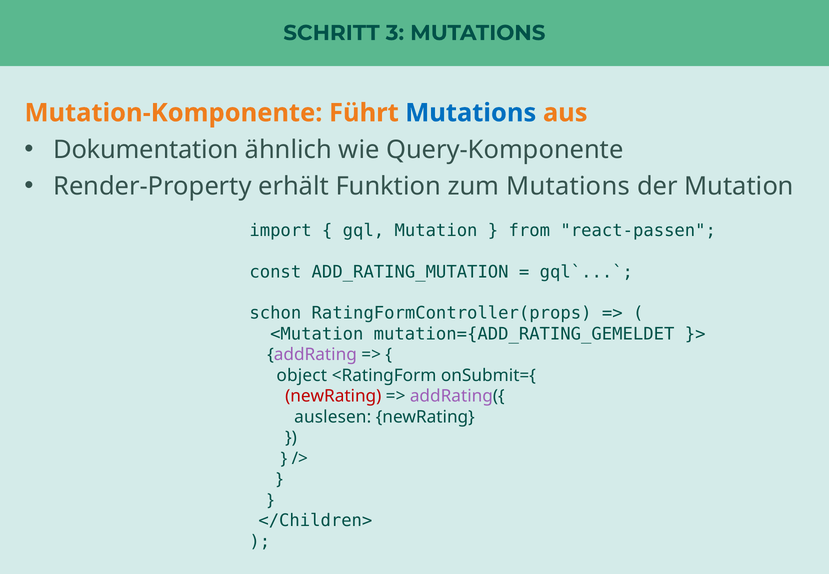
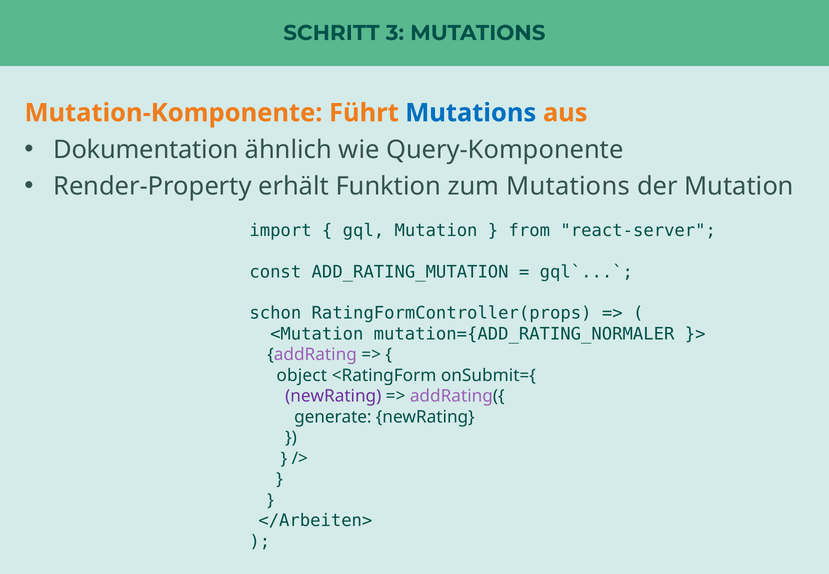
react-passen: react-passen -> react-server
mutation={ADD_RATING_GEMELDET: mutation={ADD_RATING_GEMELDET -> mutation={ADD_RATING_NORMALER
newRating at (333, 396) colour: red -> purple
auslesen: auslesen -> generate
</Children>: </Children> -> </Arbeiten>
